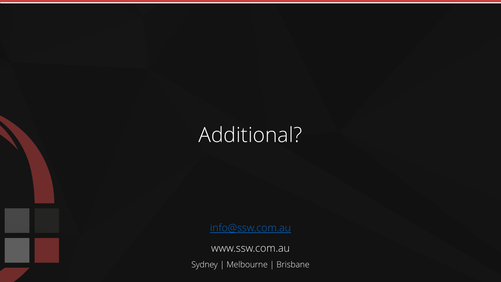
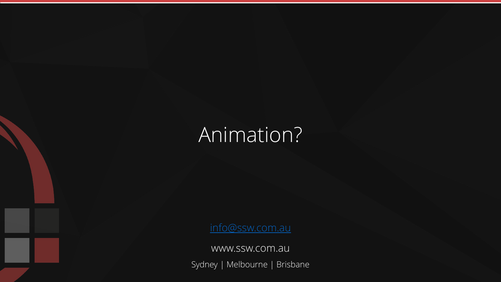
Additional: Additional -> Animation
